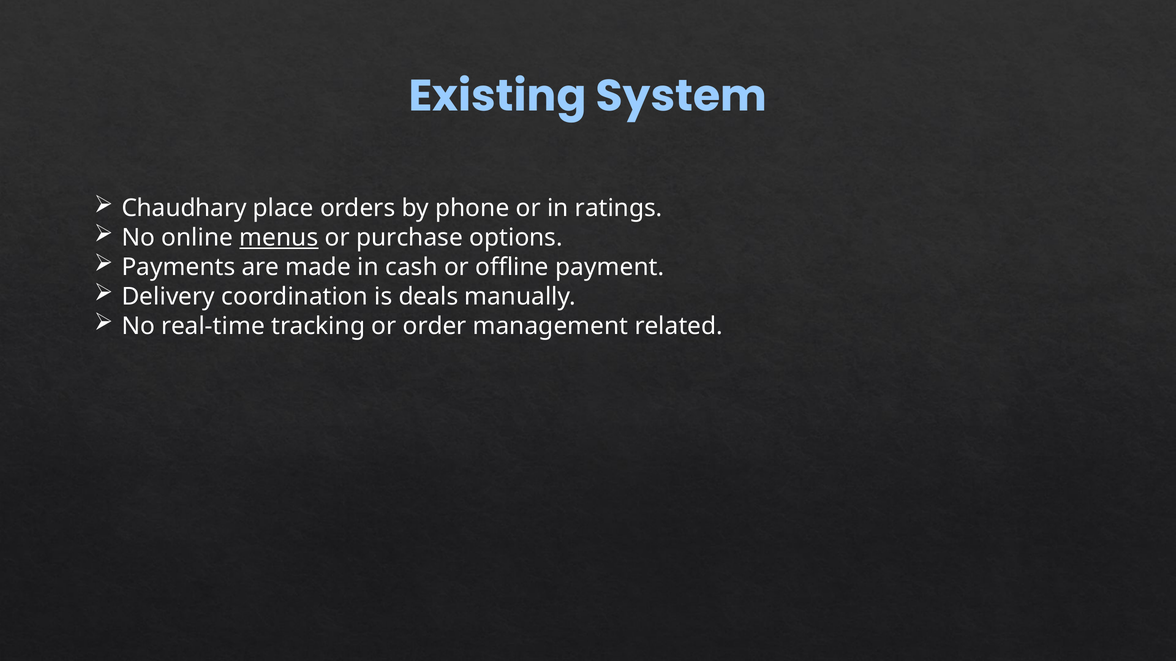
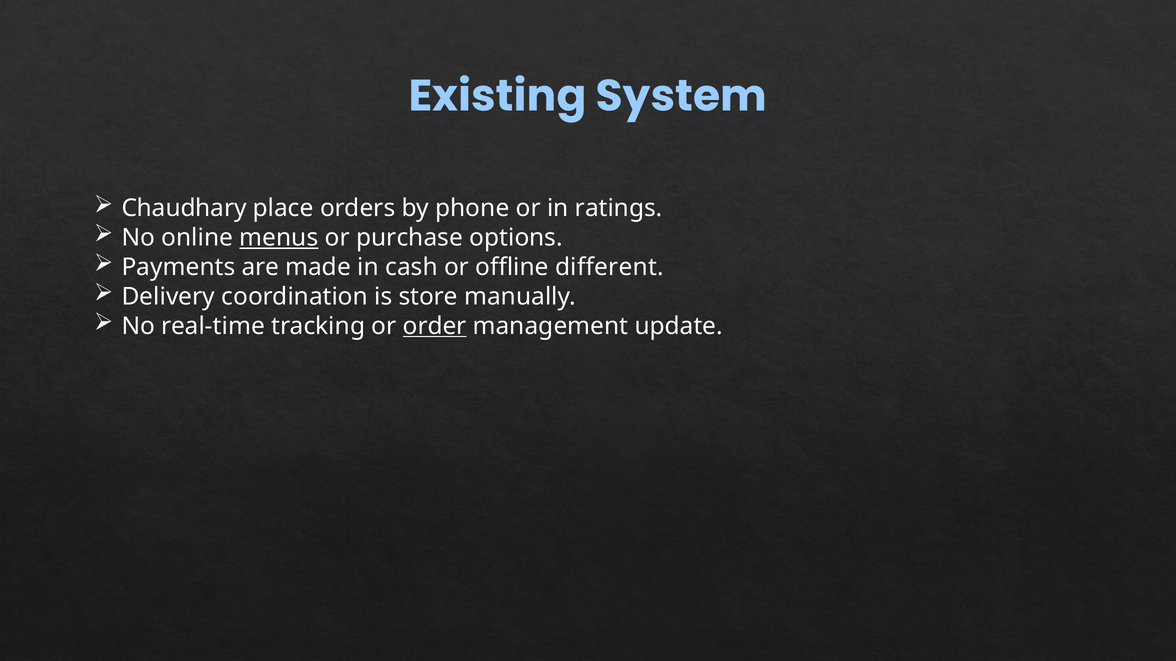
payment: payment -> different
deals: deals -> store
order underline: none -> present
related: related -> update
